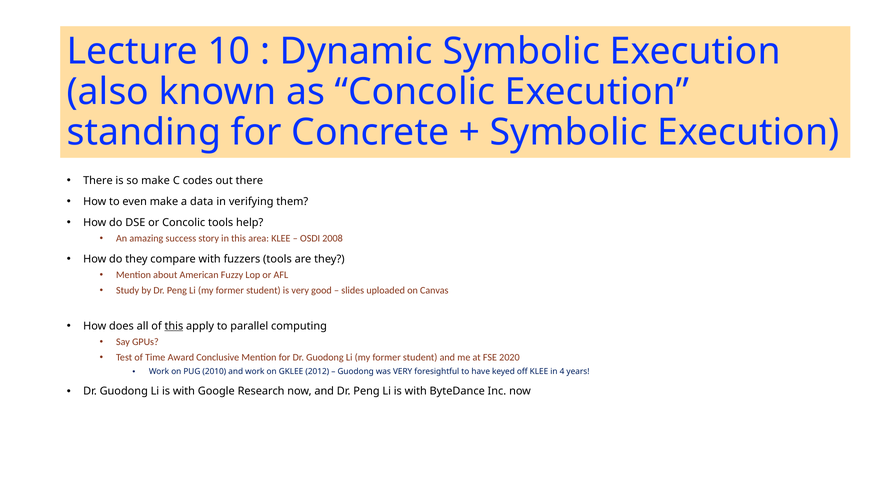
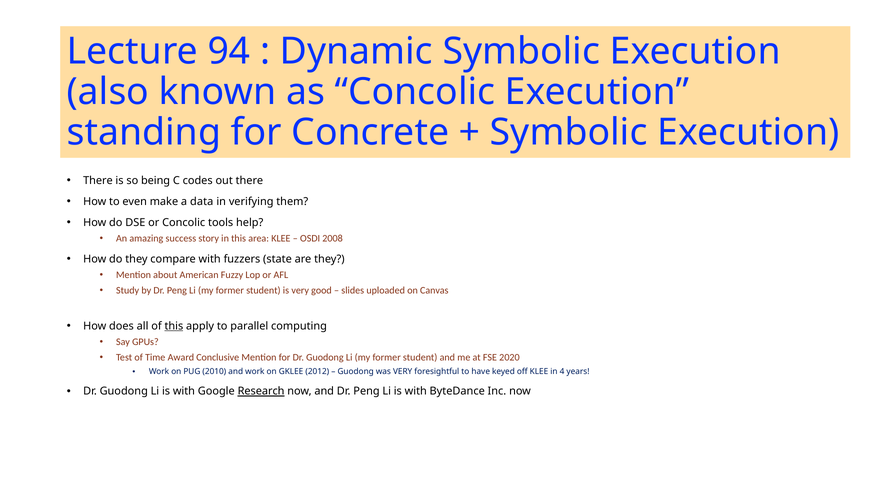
10: 10 -> 94
so make: make -> being
fuzzers tools: tools -> state
Research underline: none -> present
